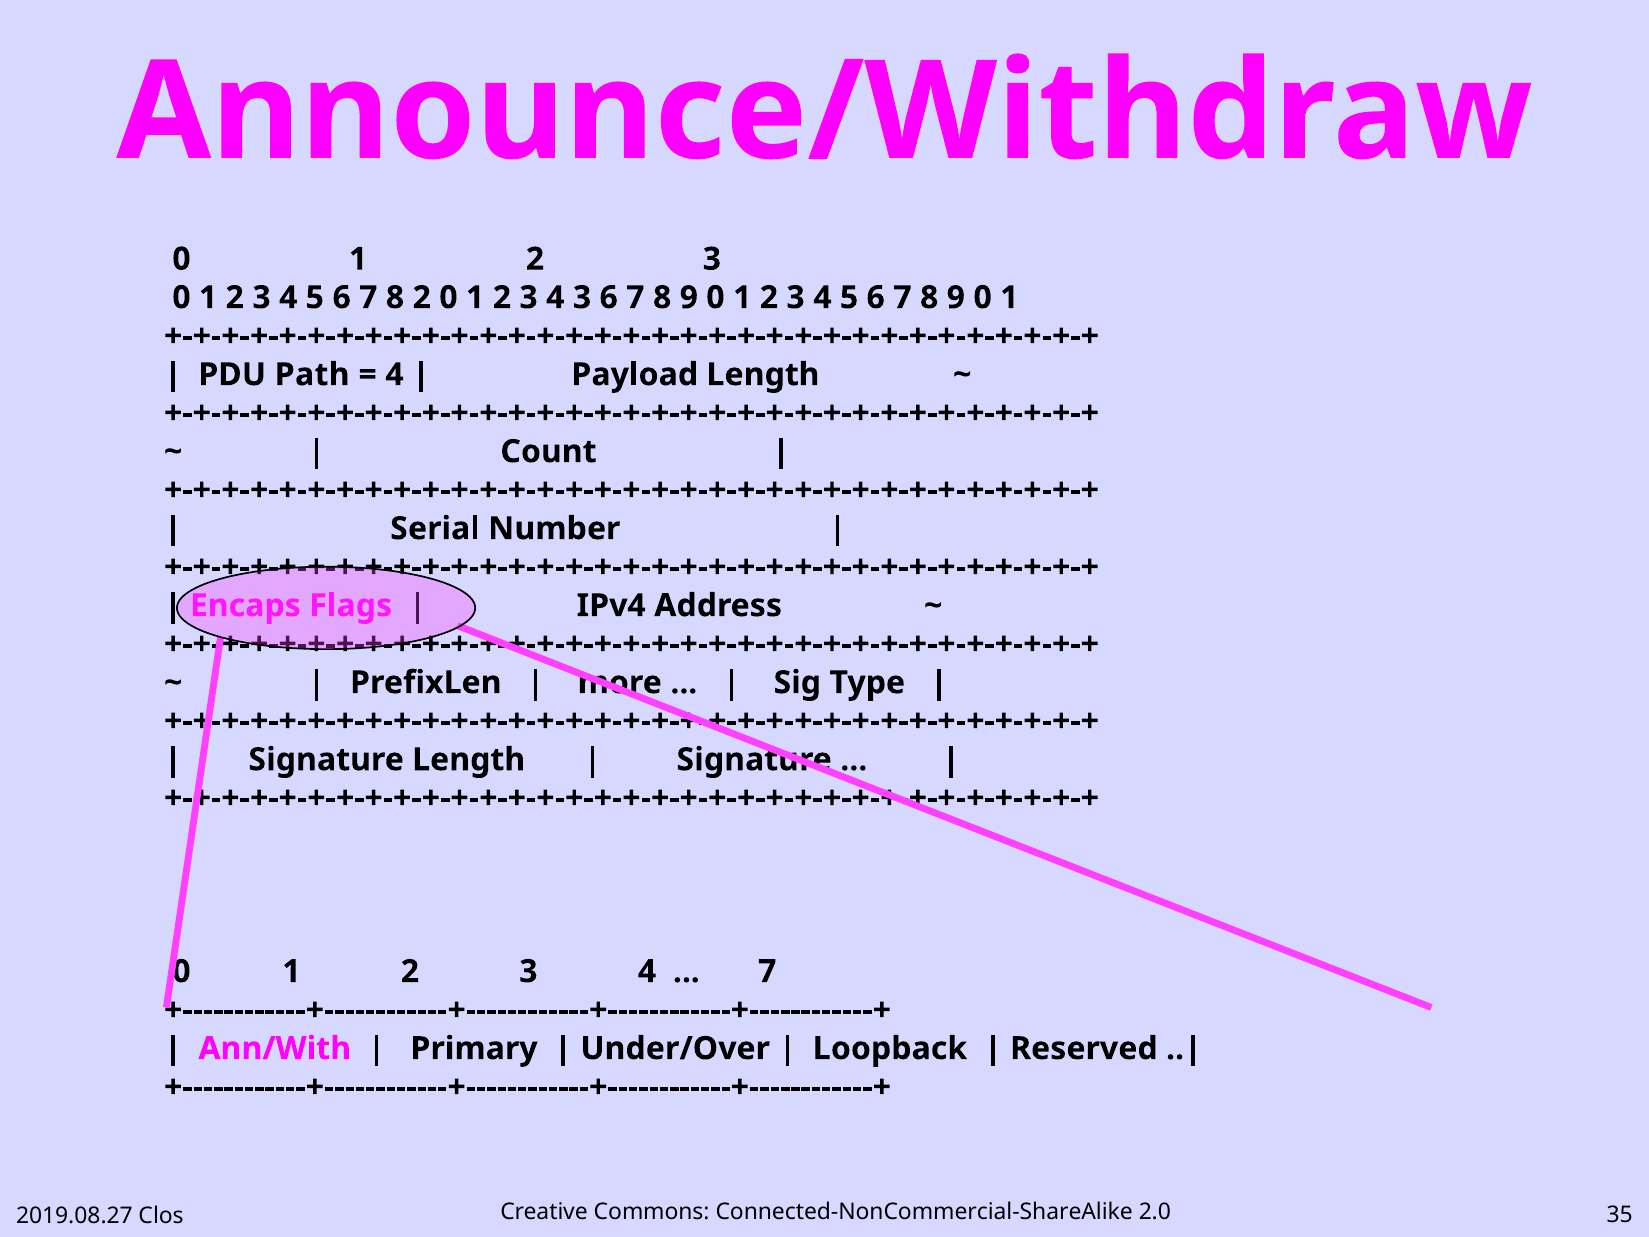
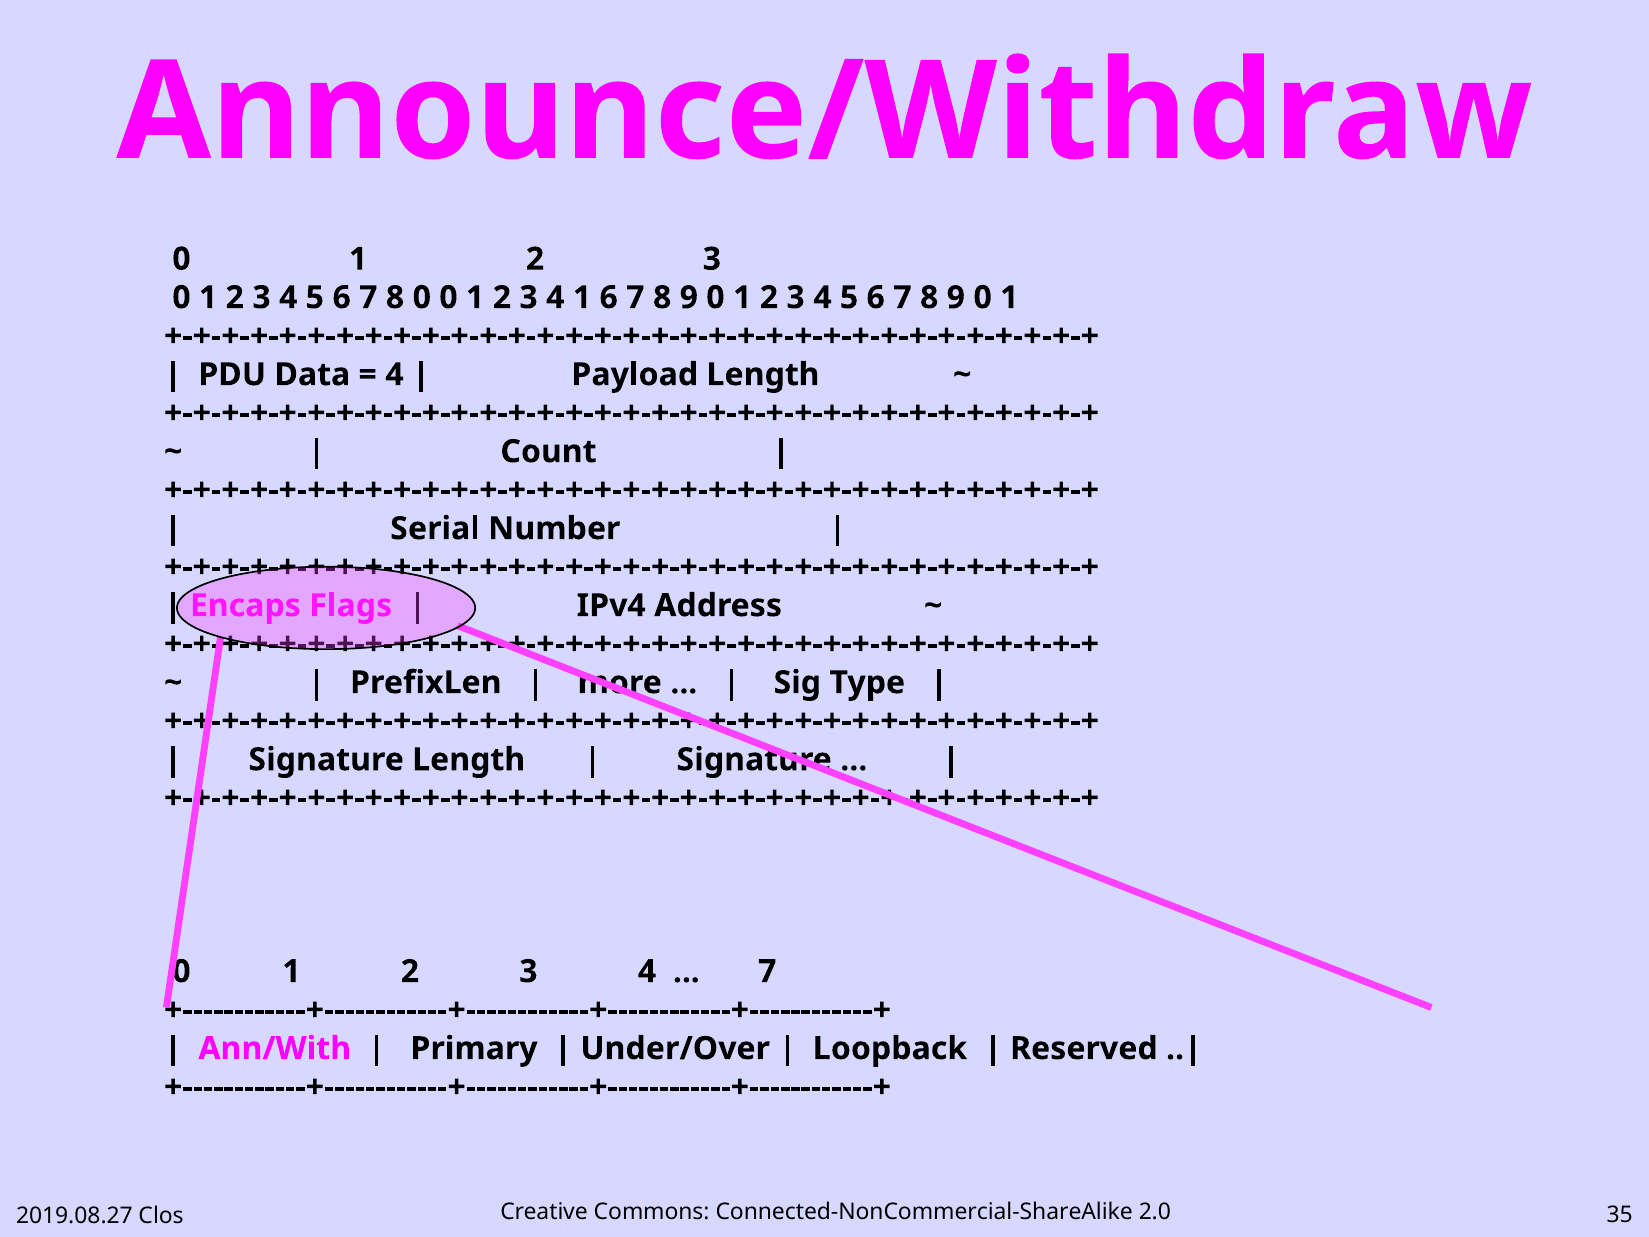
8 2: 2 -> 0
4 3: 3 -> 1
Path: Path -> Data
